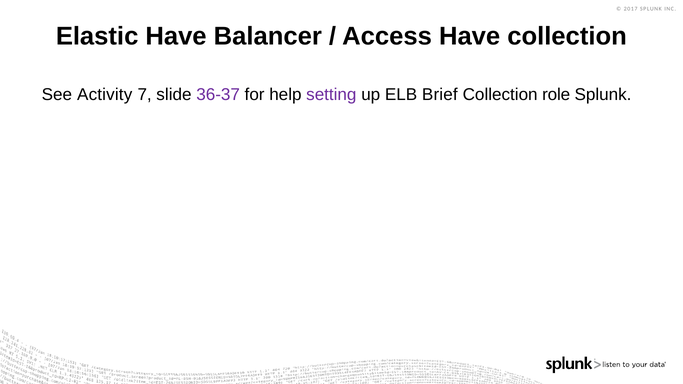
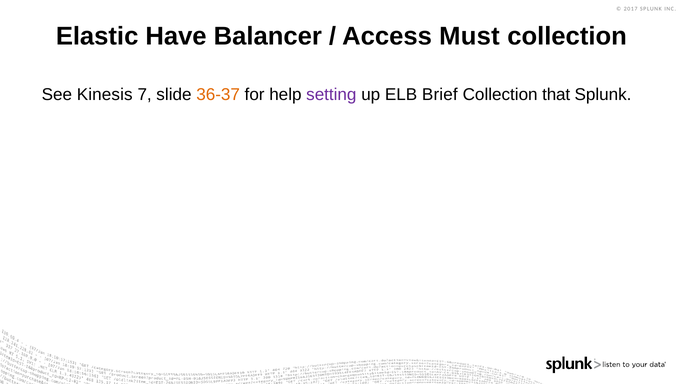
Access Have: Have -> Must
Activity: Activity -> Kinesis
36-37 colour: purple -> orange
role: role -> that
